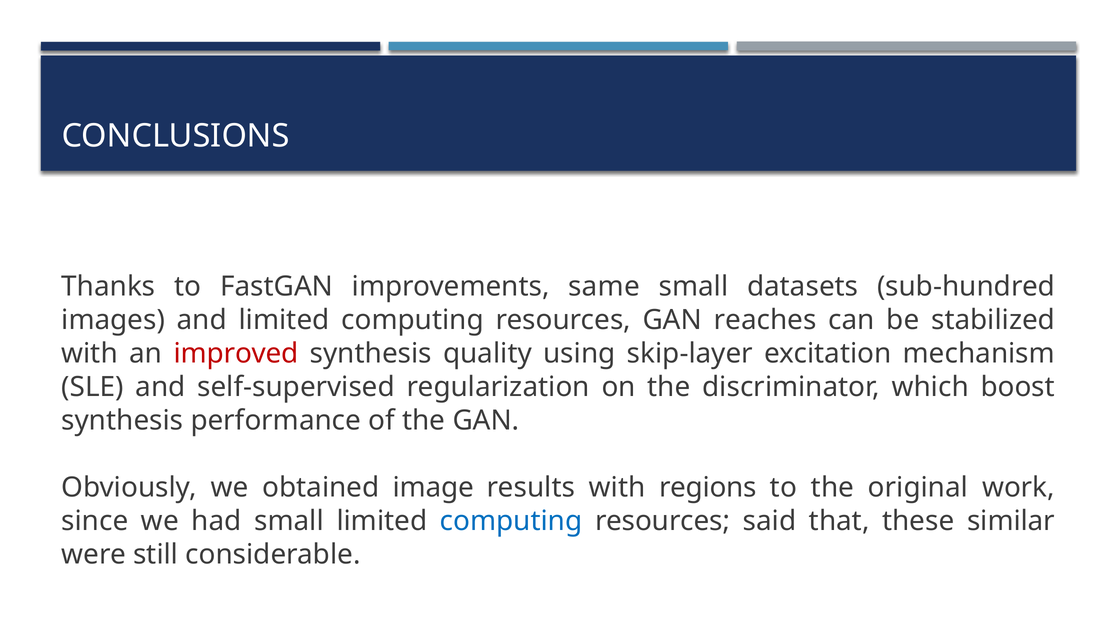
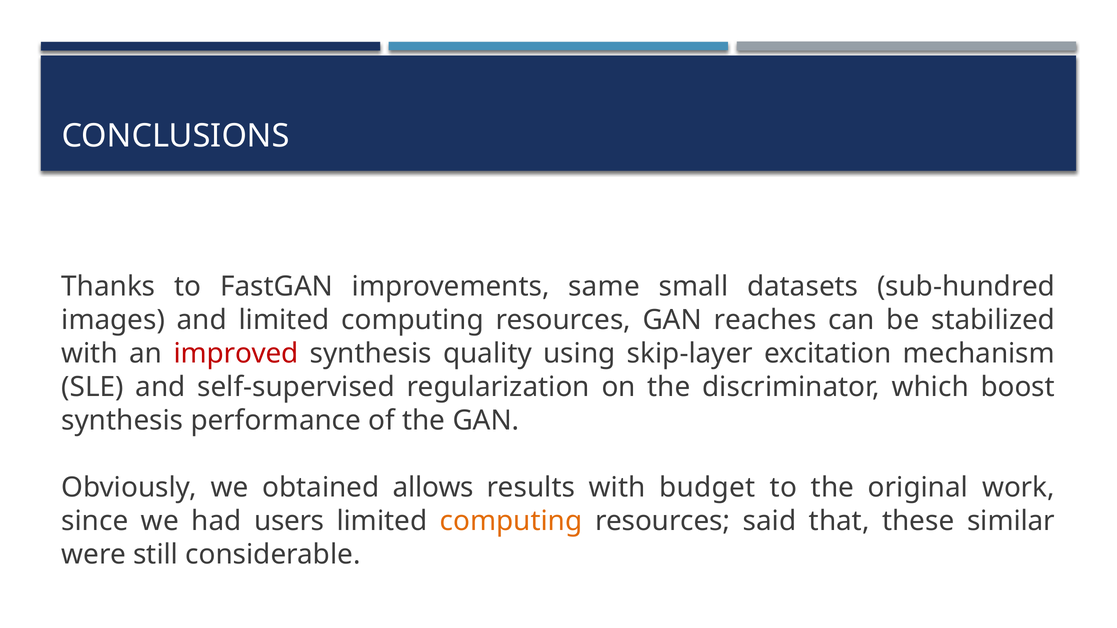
image: image -> allows
regions: regions -> budget
had small: small -> users
computing at (511, 521) colour: blue -> orange
